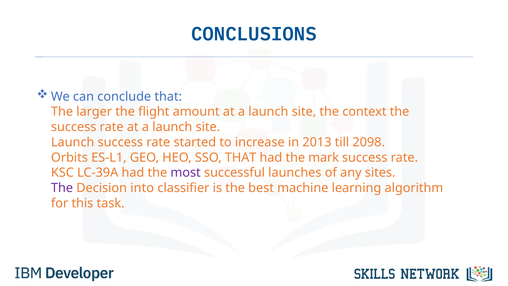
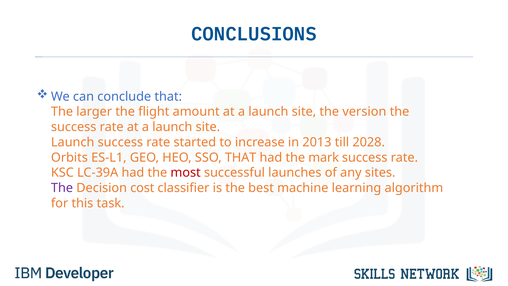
context: context -> version
2098: 2098 -> 2028
most colour: purple -> red
into: into -> cost
